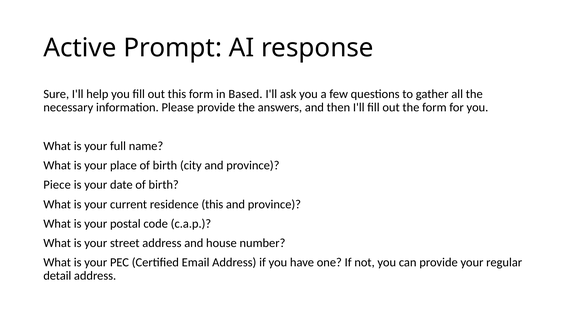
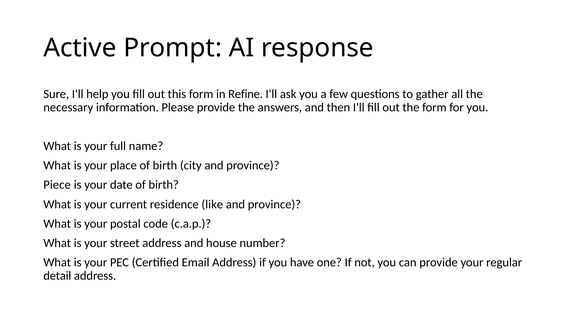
Based: Based -> Refine
residence this: this -> like
